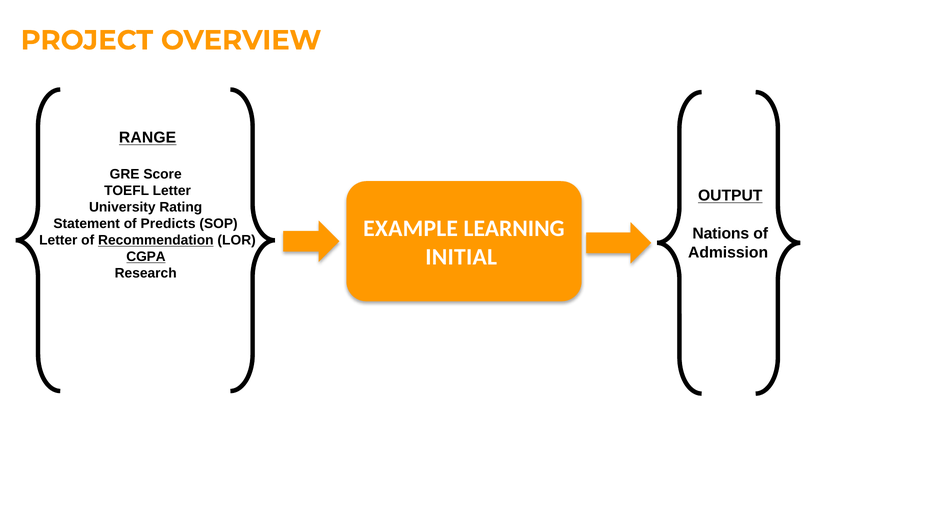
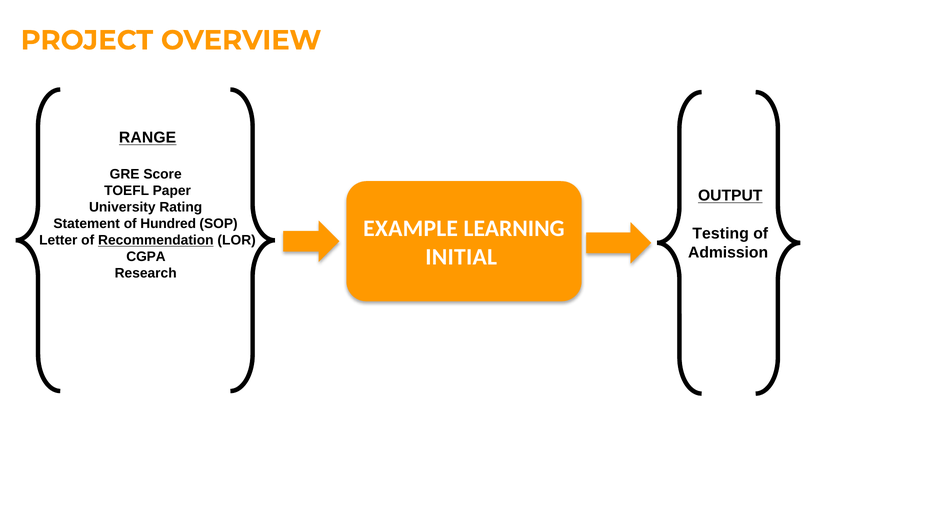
TOEFL Letter: Letter -> Paper
Predicts: Predicts -> Hundred
Nations: Nations -> Testing
CGPA underline: present -> none
